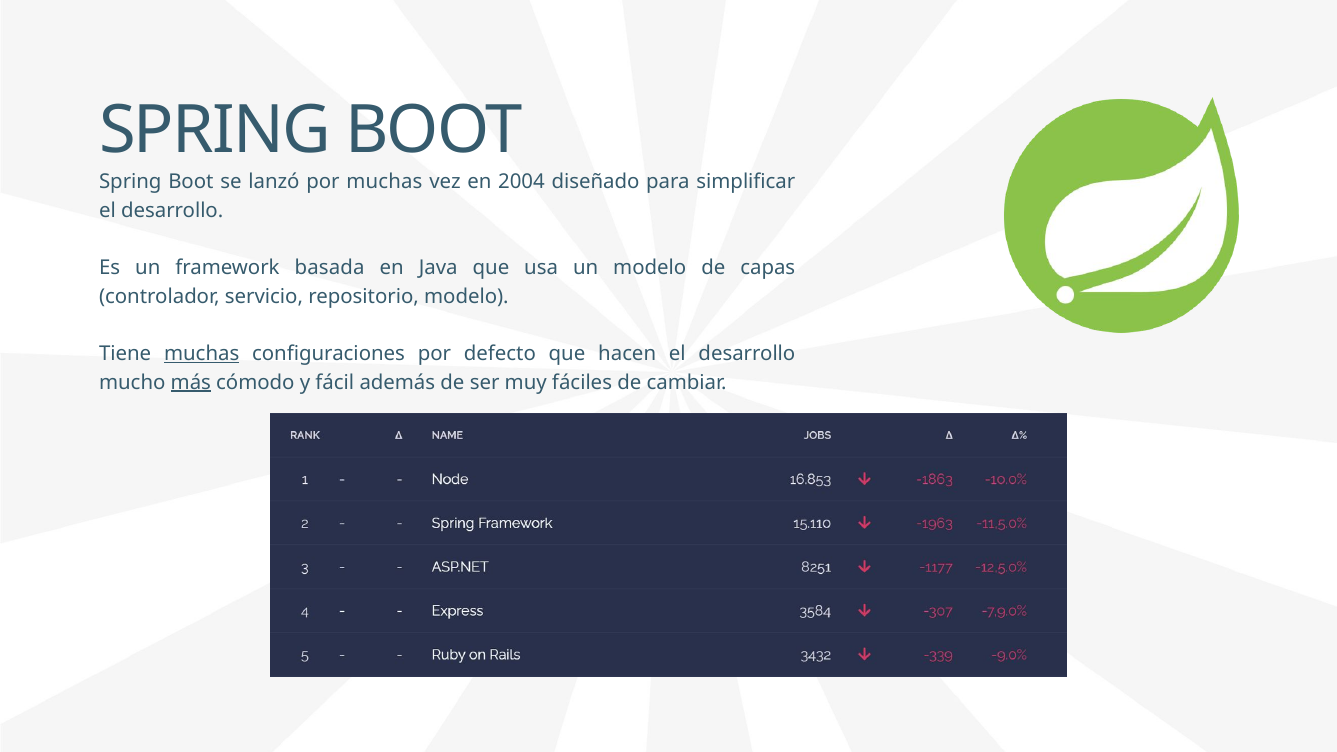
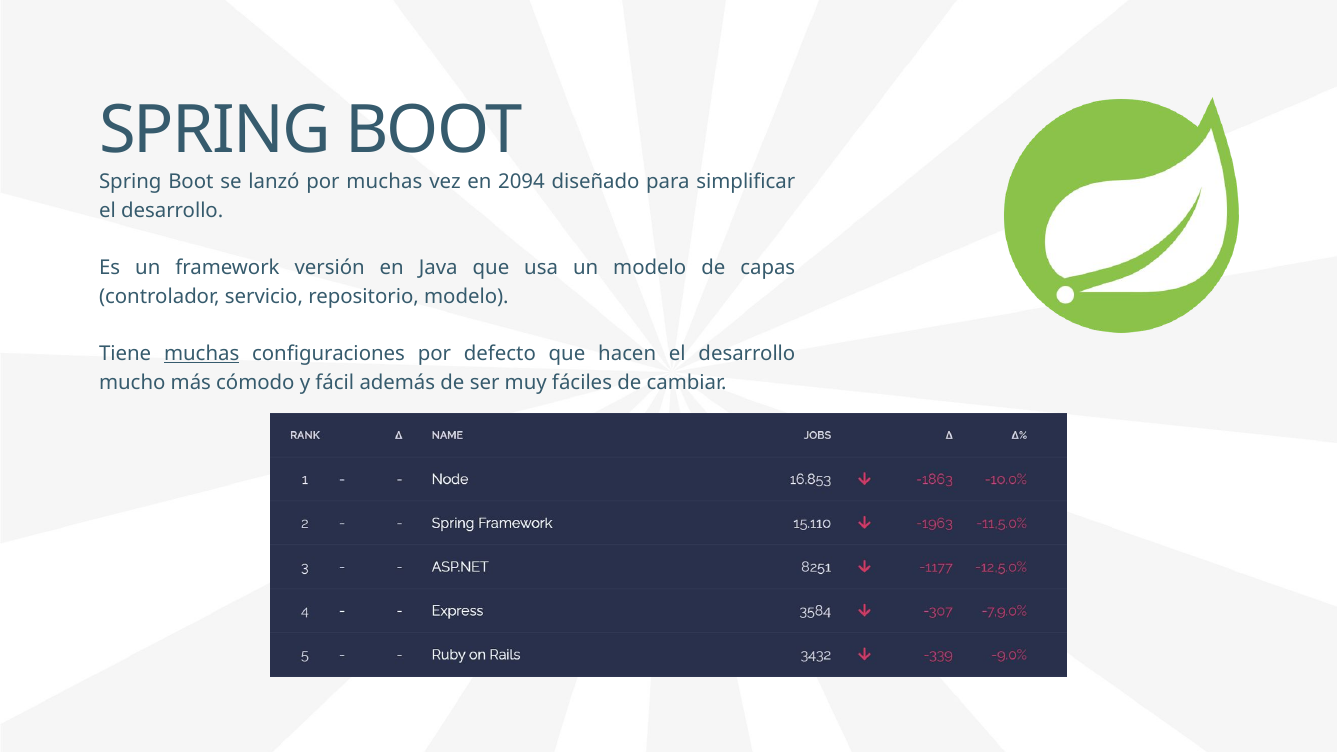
2004: 2004 -> 2094
basada: basada -> versión
más underline: present -> none
